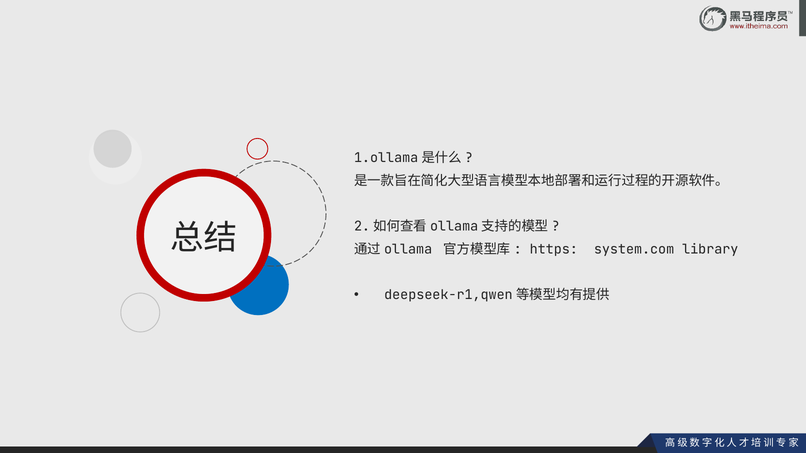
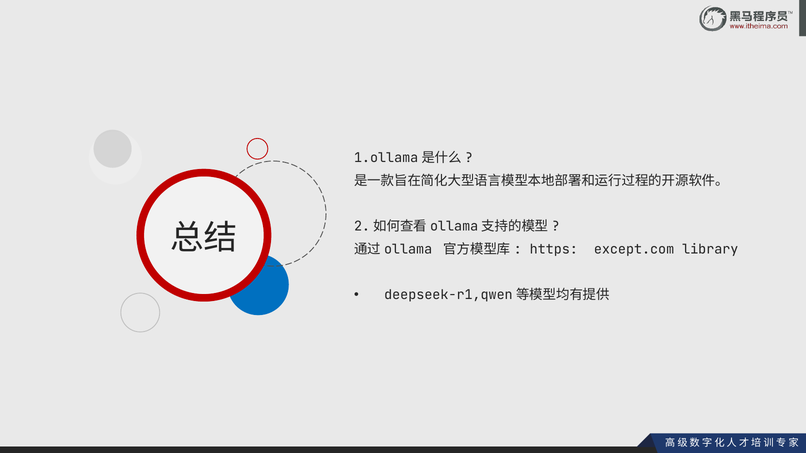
https://system.com/library: https://system.com/library -> https://except.com/library
